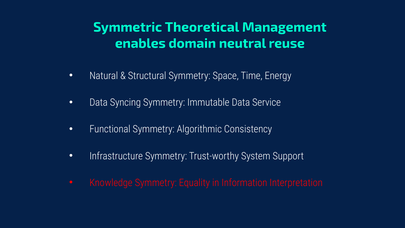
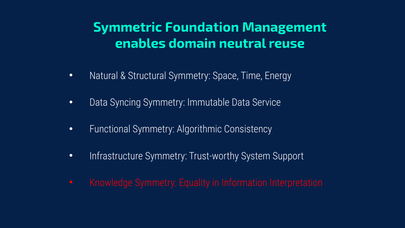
Theoretical: Theoretical -> Foundation
